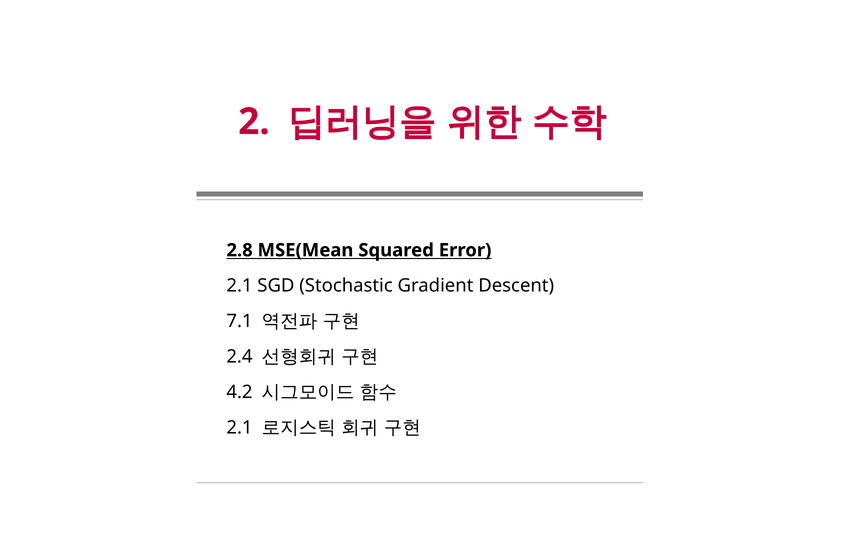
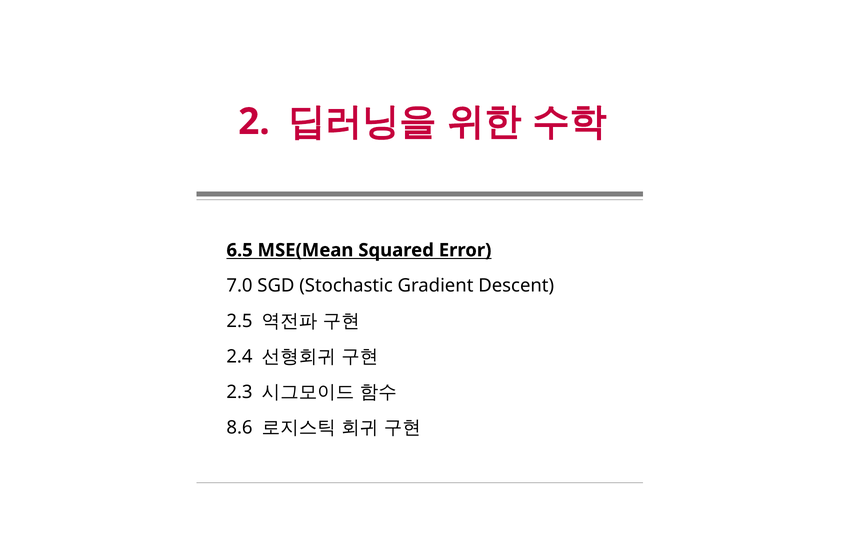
2.8: 2.8 -> 6.5
2.1 at (240, 285): 2.1 -> 7.0
7.1: 7.1 -> 2.5
4.2: 4.2 -> 2.3
2.1 at (240, 427): 2.1 -> 8.6
